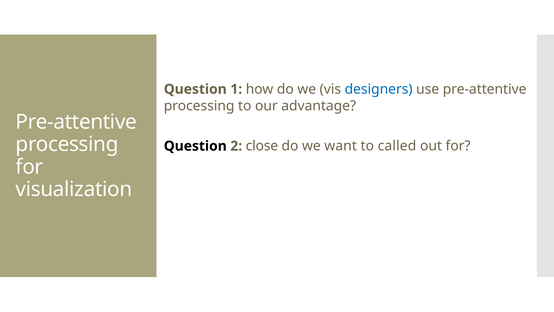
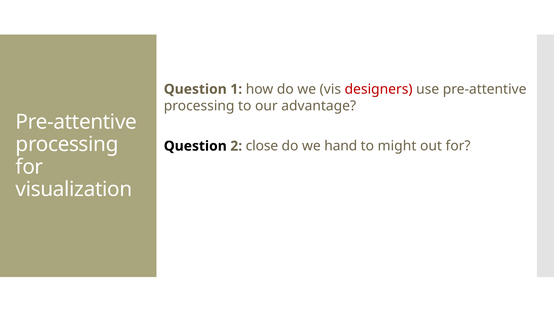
designers colour: blue -> red
want: want -> hand
called: called -> might
